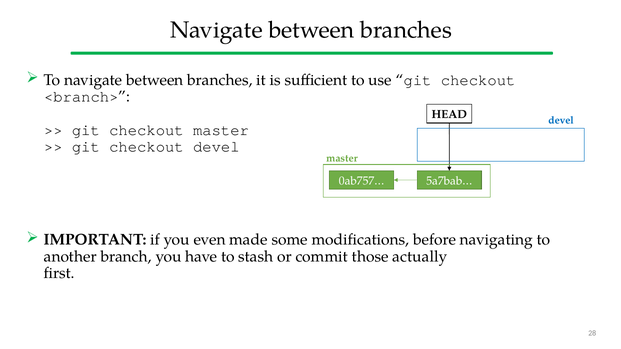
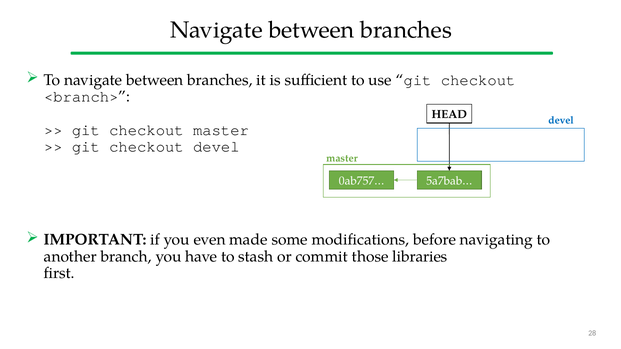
actually: actually -> libraries
